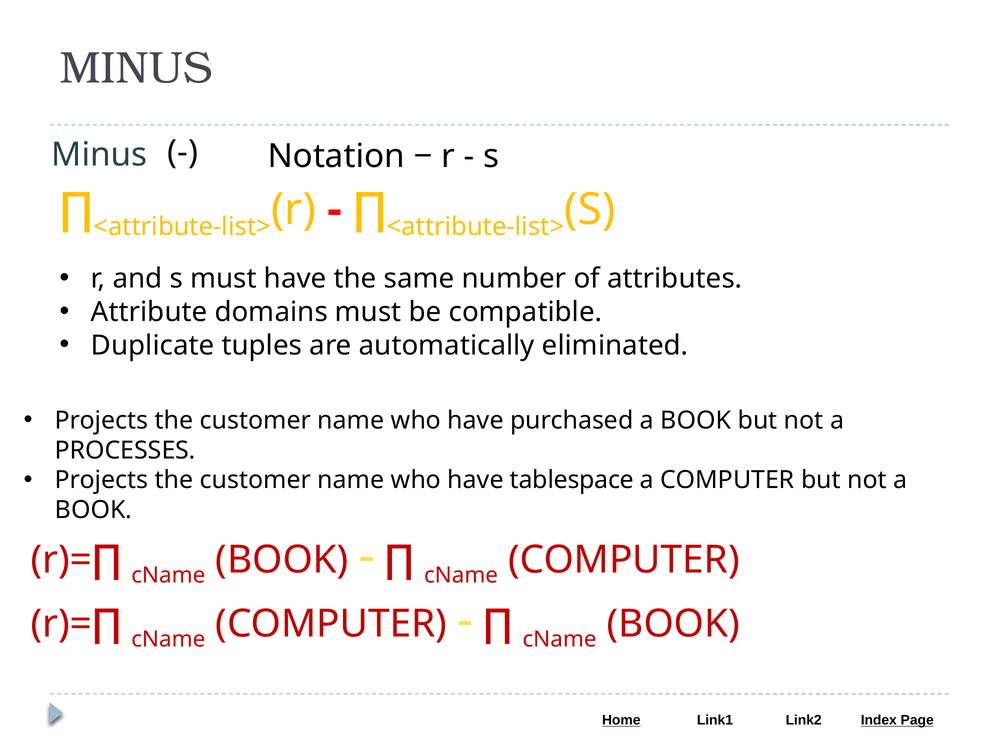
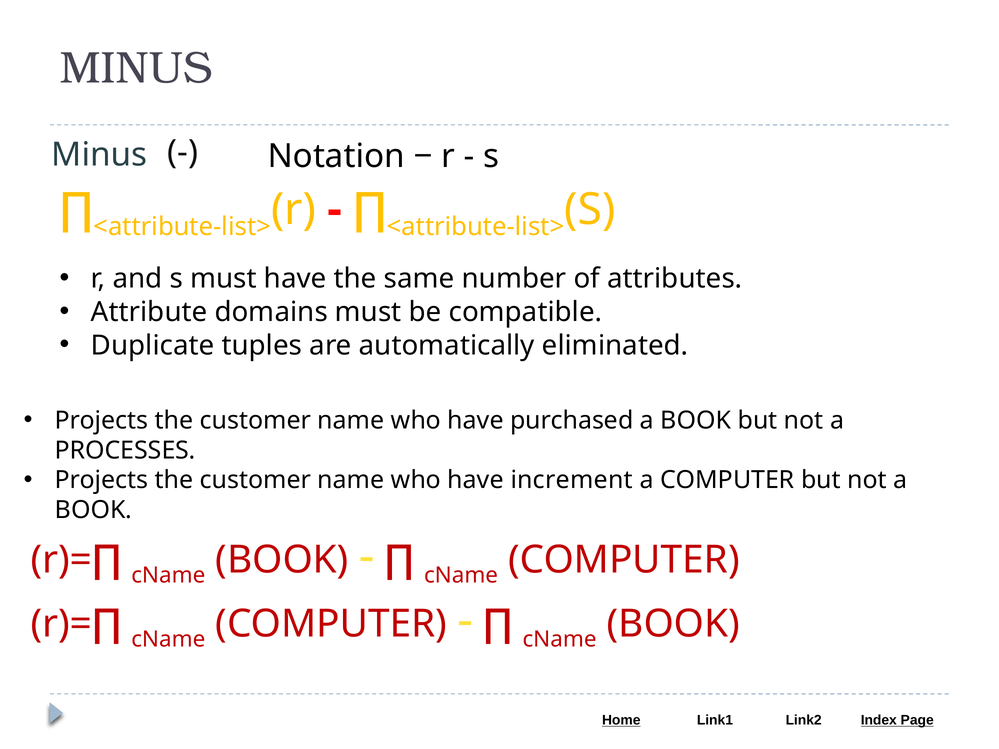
tablespace: tablespace -> increment
